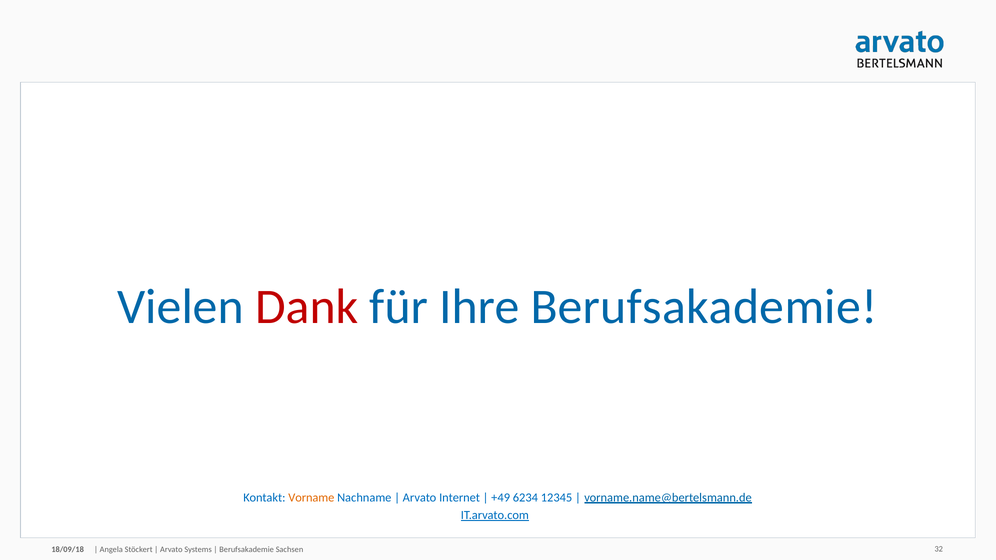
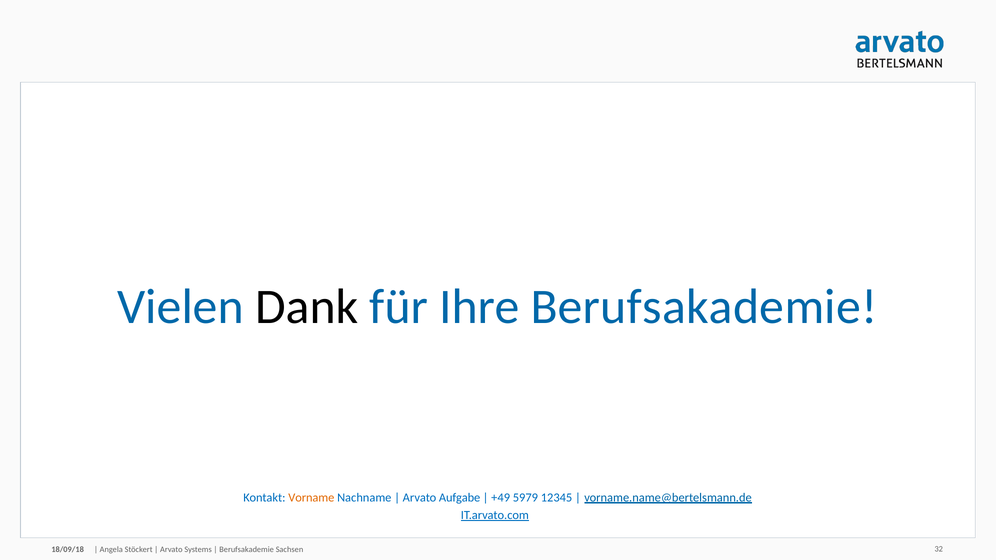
Dank colour: red -> black
Internet: Internet -> Aufgabe
6234: 6234 -> 5979
